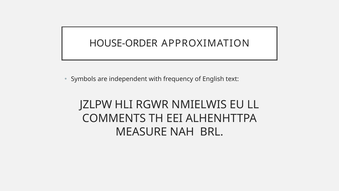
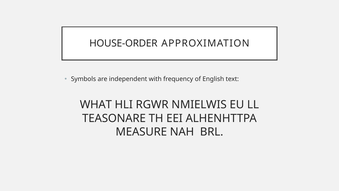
JZLPW: JZLPW -> WHAT
COMMENTS: COMMENTS -> TEASONARE
